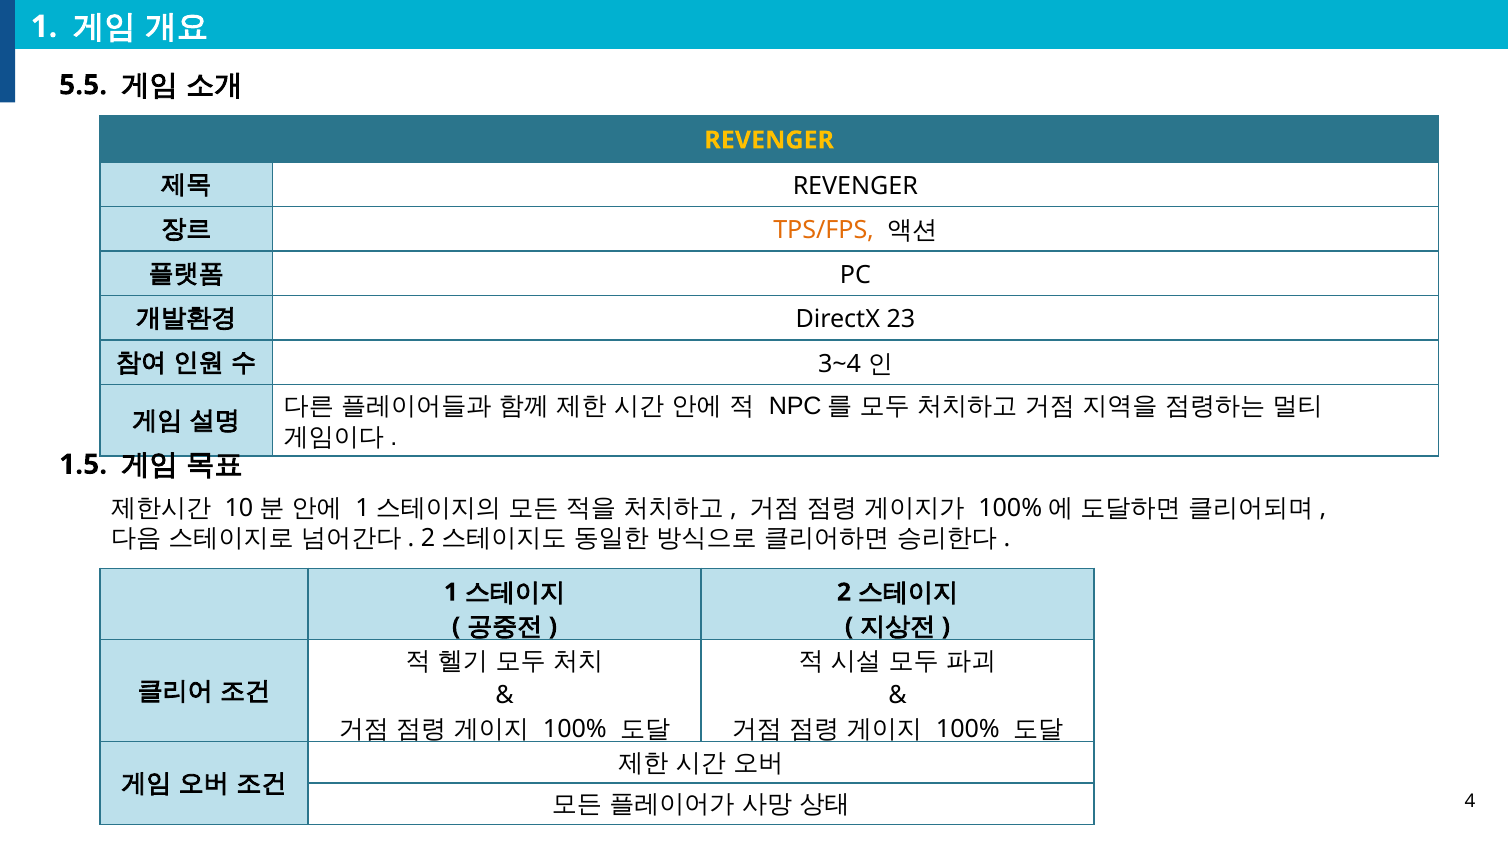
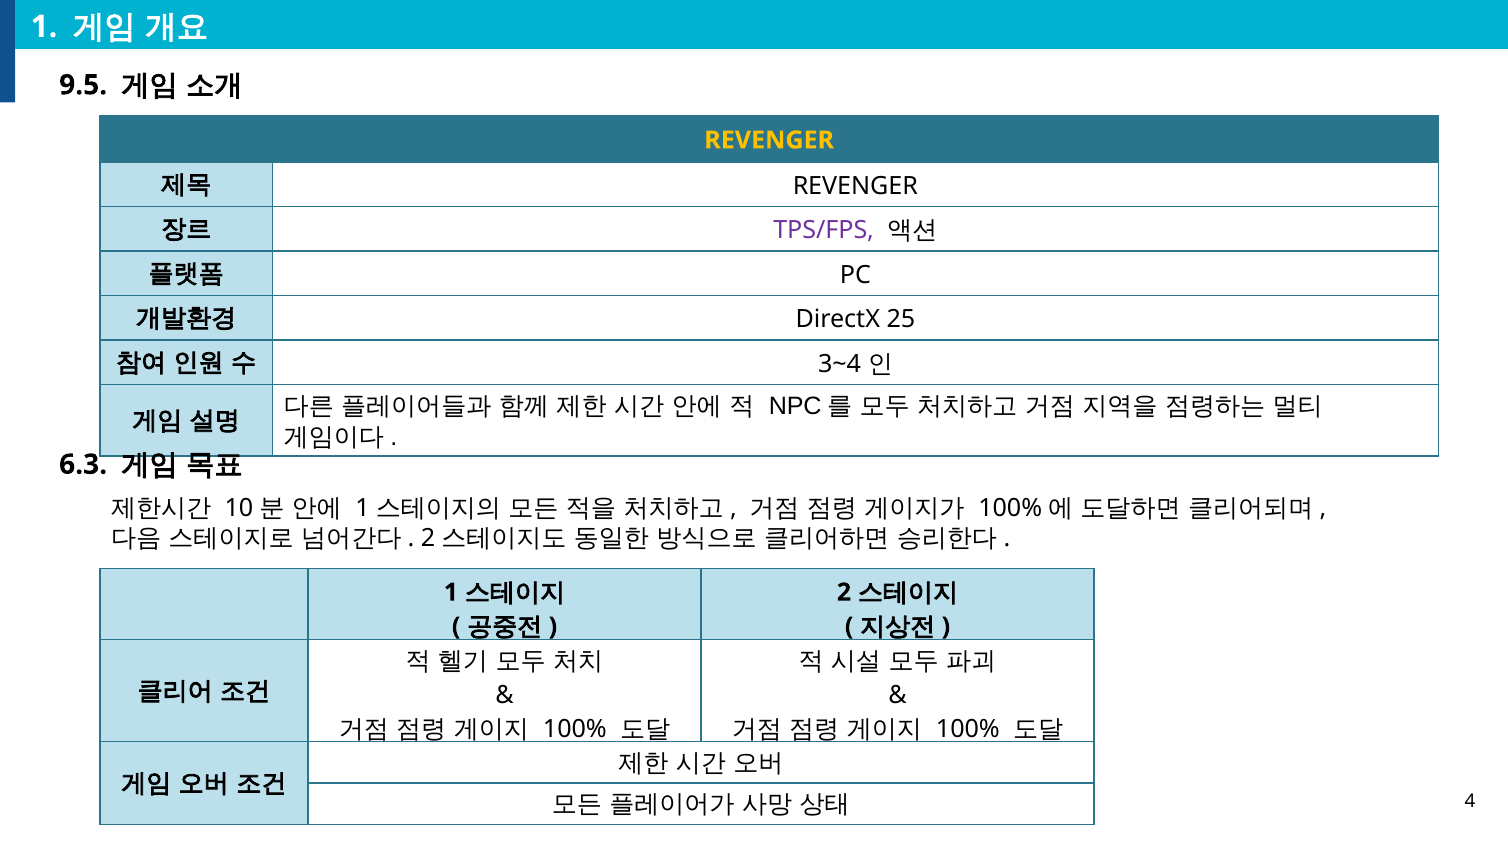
5.5: 5.5 -> 9.5
TPS/FPS colour: orange -> purple
23: 23 -> 25
1.5: 1.5 -> 6.3
